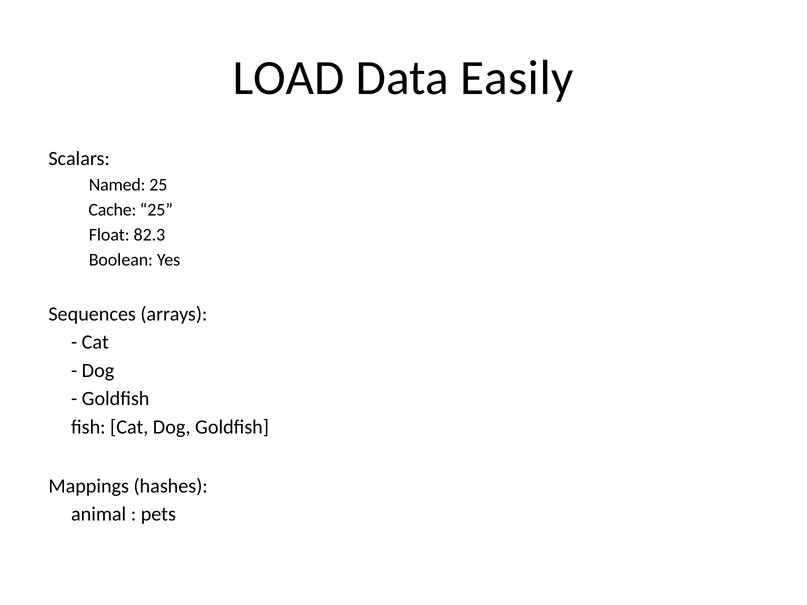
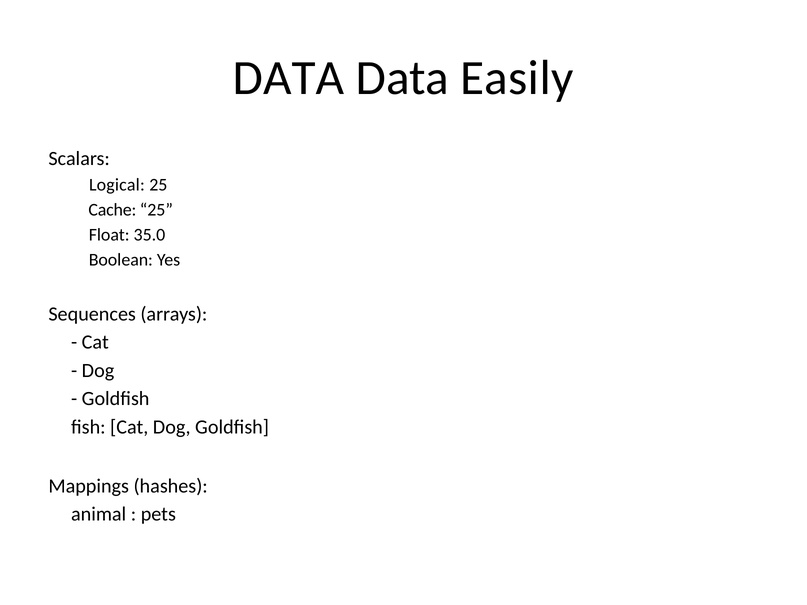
LOAD at (289, 78): LOAD -> DATA
Named: Named -> Logical
82.3: 82.3 -> 35.0
